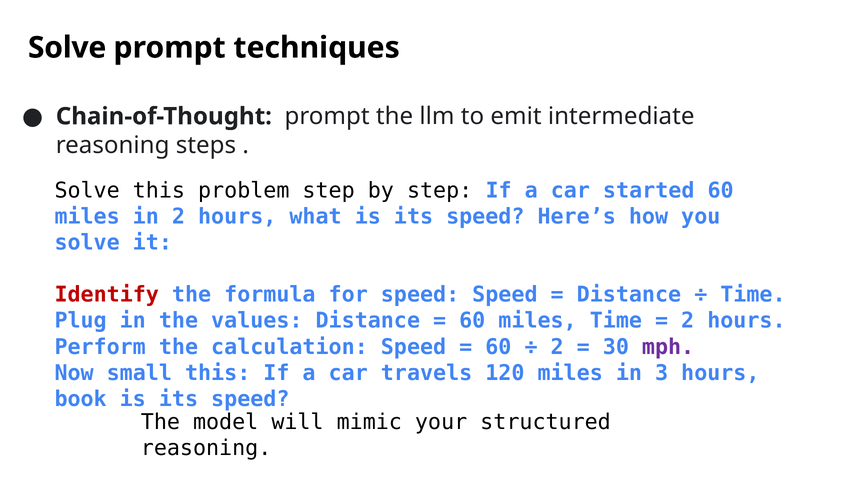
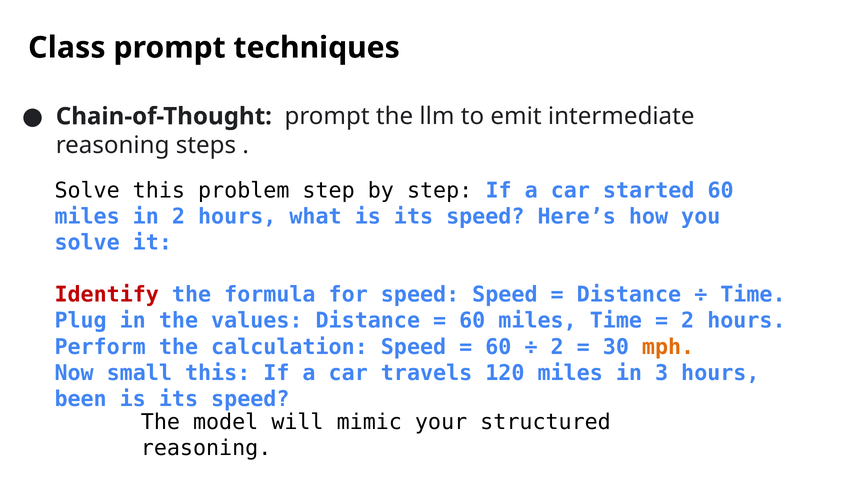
Solve at (67, 48): Solve -> Class
mph colour: purple -> orange
book: book -> been
